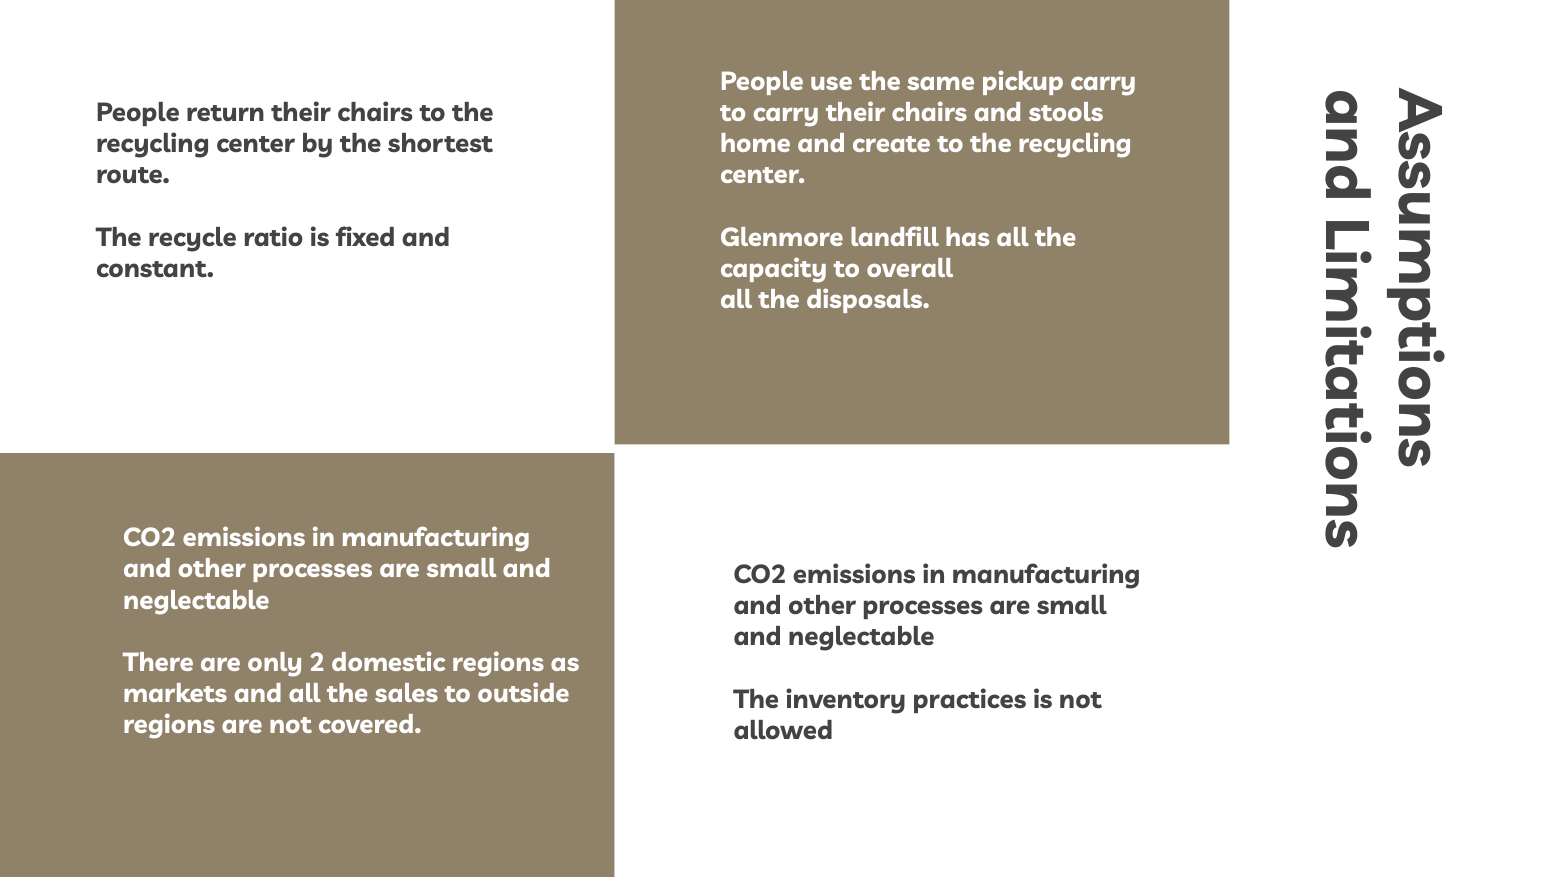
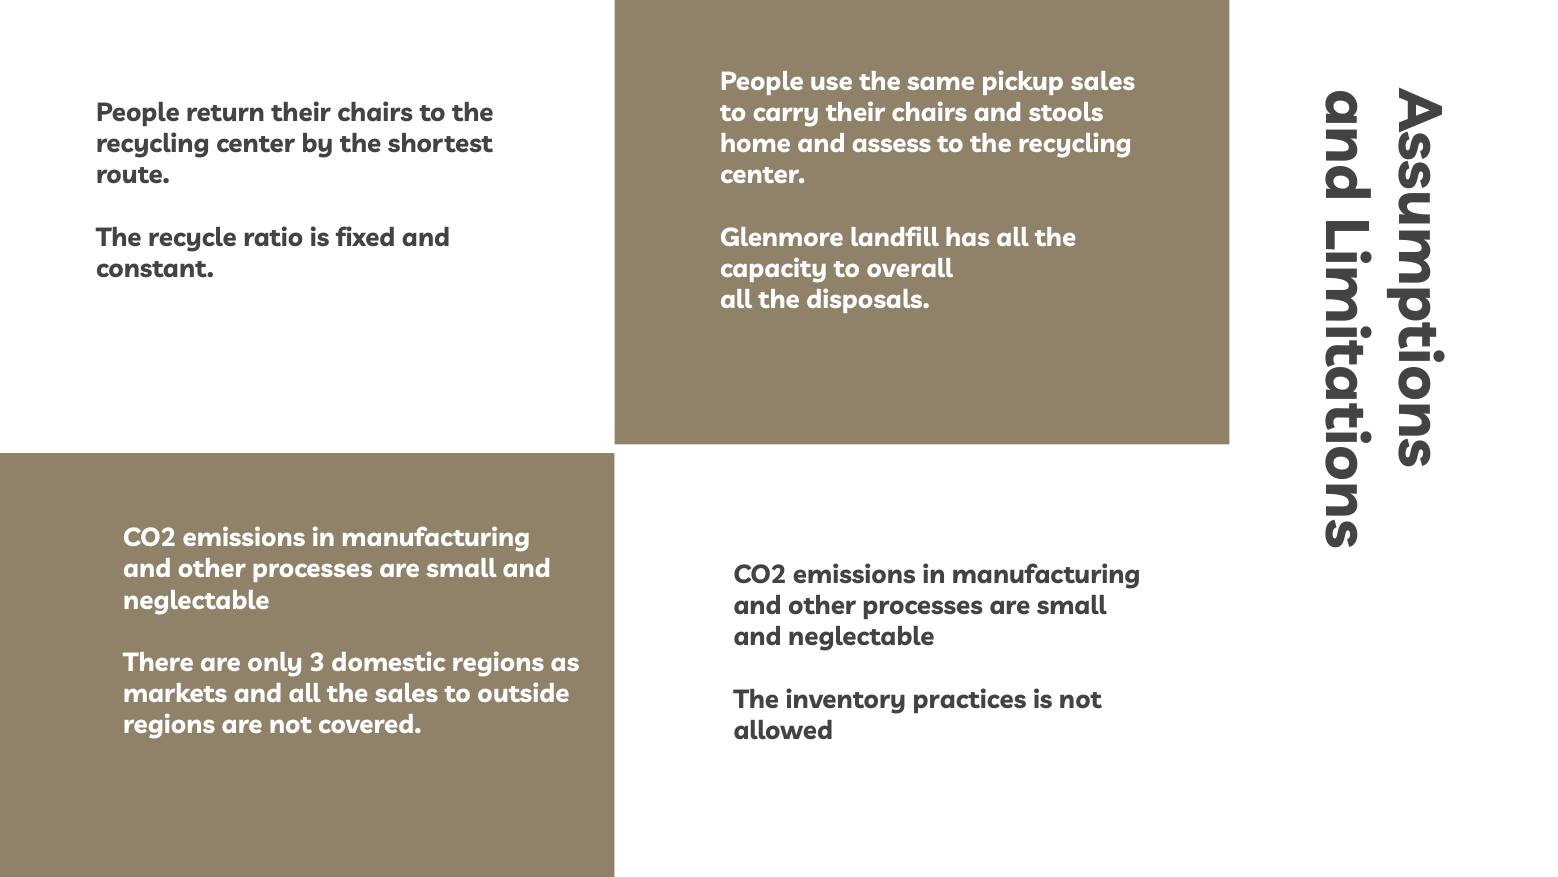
pickup carry: carry -> sales
create: create -> assess
2: 2 -> 3
